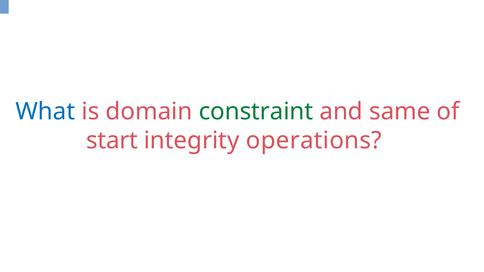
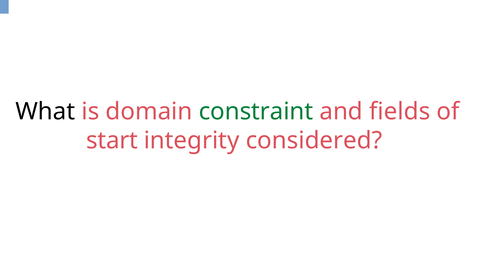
What colour: blue -> black
same: same -> fields
operations: operations -> considered
